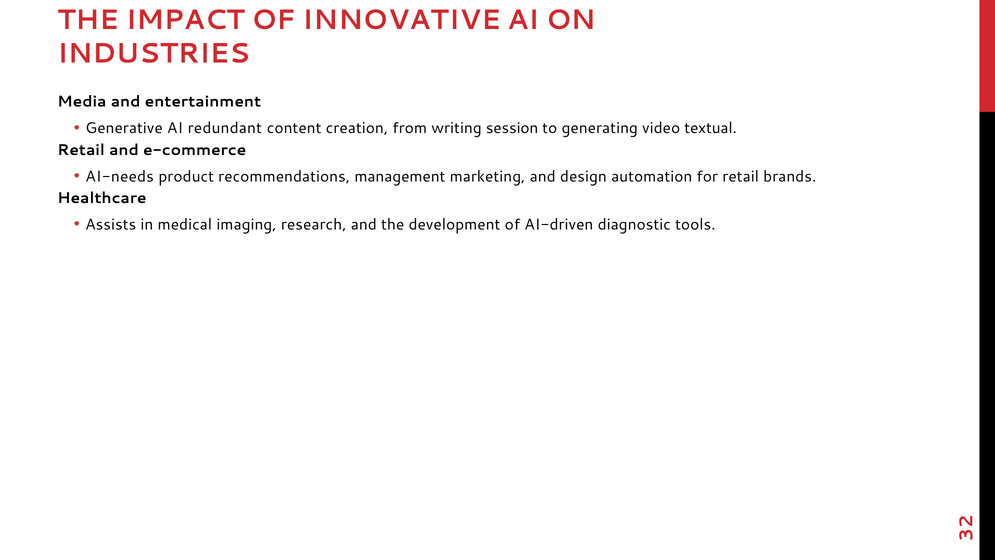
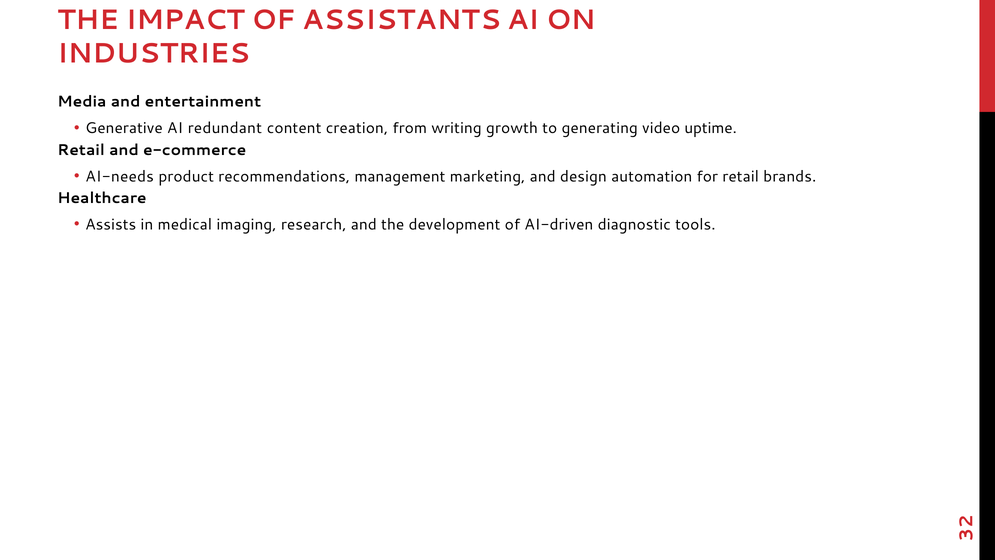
INNOVATIVE: INNOVATIVE -> ASSISTANTS
session: session -> growth
textual: textual -> uptime
